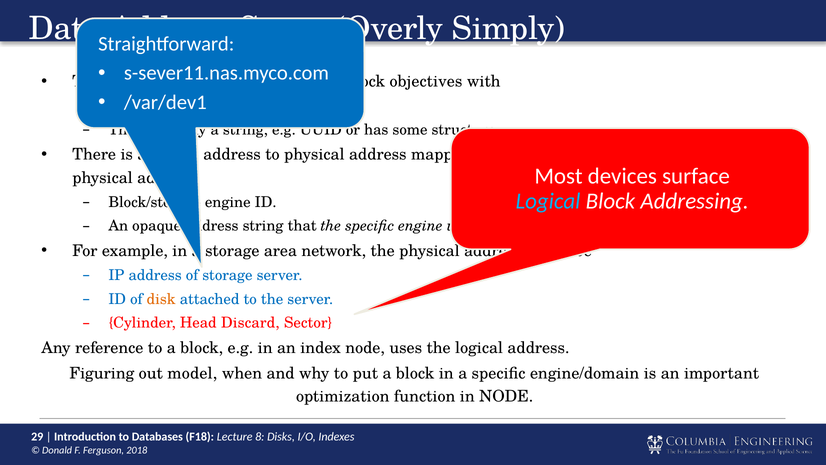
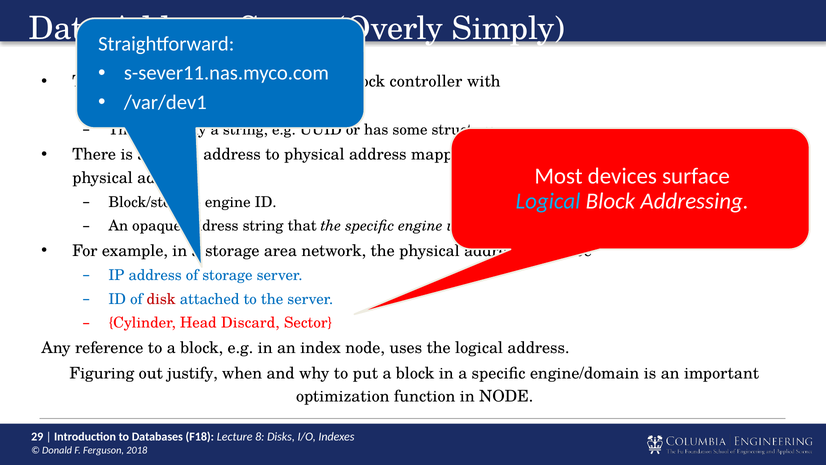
objectives: objectives -> controller
disk colour: orange -> red
model: model -> justify
